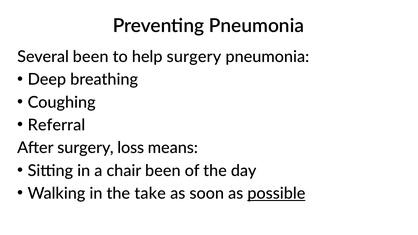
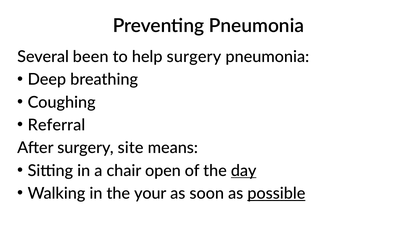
loss: loss -> site
chair been: been -> open
day underline: none -> present
take: take -> your
